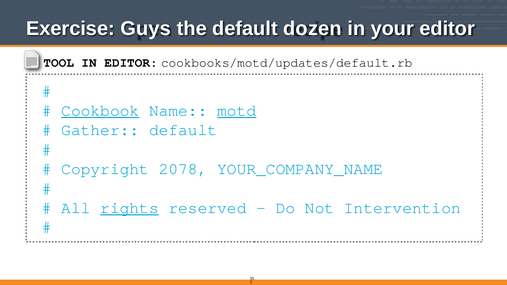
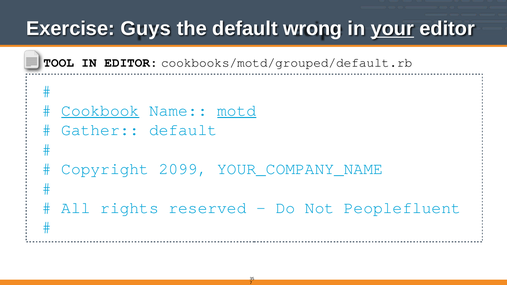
dozen: dozen -> wrong
your underline: none -> present
cookbooks/motd/updates/default.rb: cookbooks/motd/updates/default.rb -> cookbooks/motd/grouped/default.rb
2078: 2078 -> 2099
rights underline: present -> none
Intervention: Intervention -> Peoplefluent
